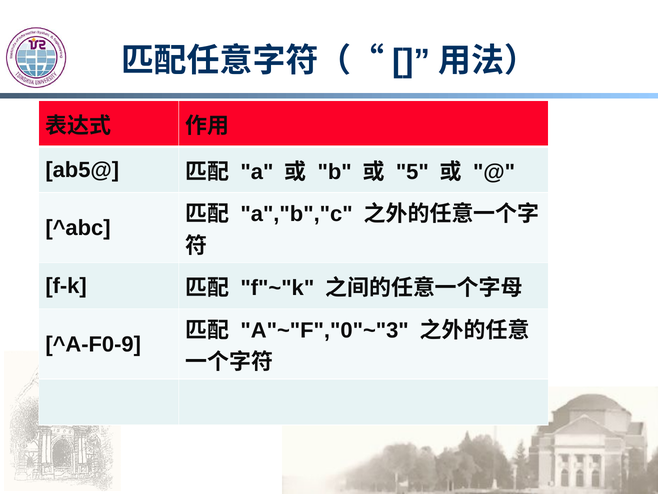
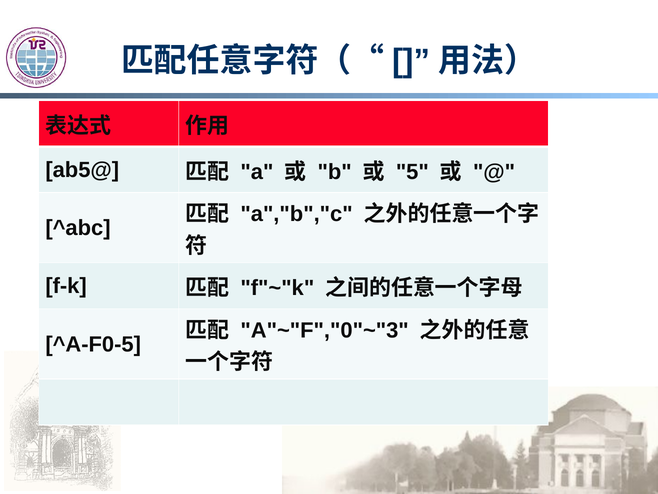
^A-F0-9: ^A-F0-9 -> ^A-F0-5
